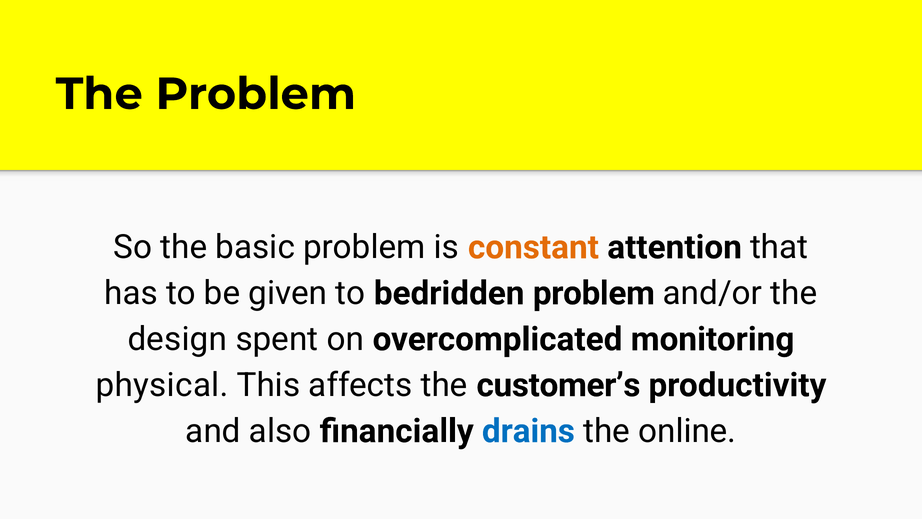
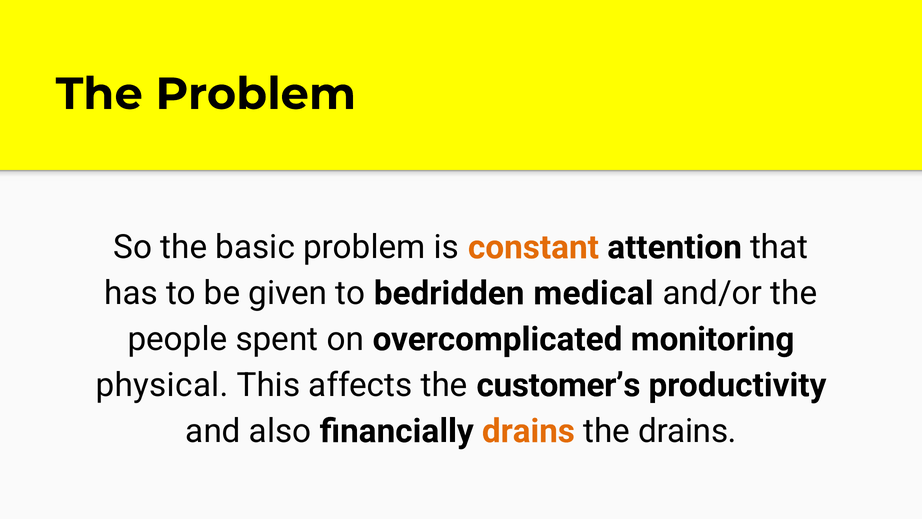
bedridden problem: problem -> medical
design: design -> people
drains at (528, 431) colour: blue -> orange
the online: online -> drains
